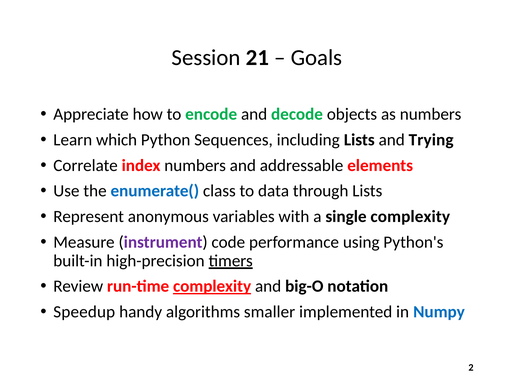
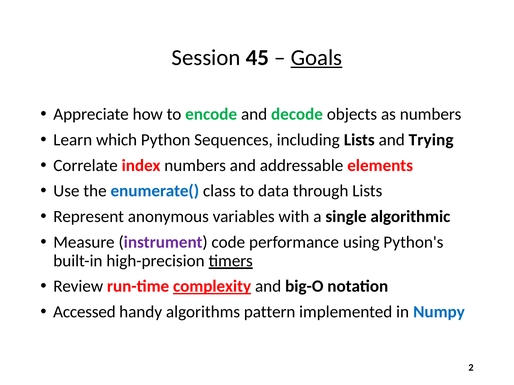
21: 21 -> 45
Goals underline: none -> present
single complexity: complexity -> algorithmic
Speedup: Speedup -> Accessed
smaller: smaller -> pattern
